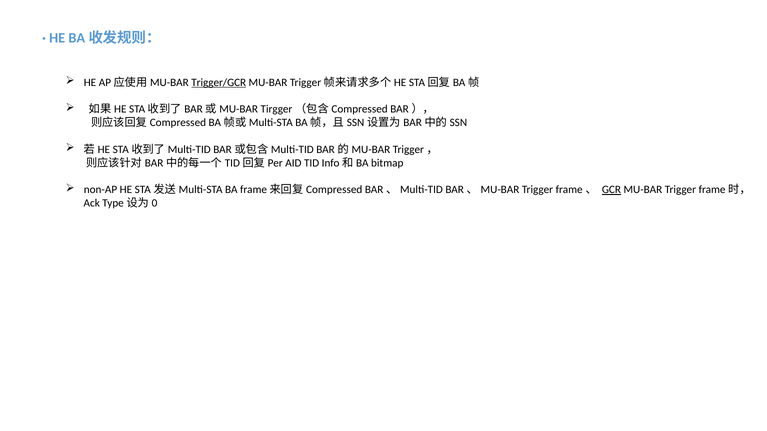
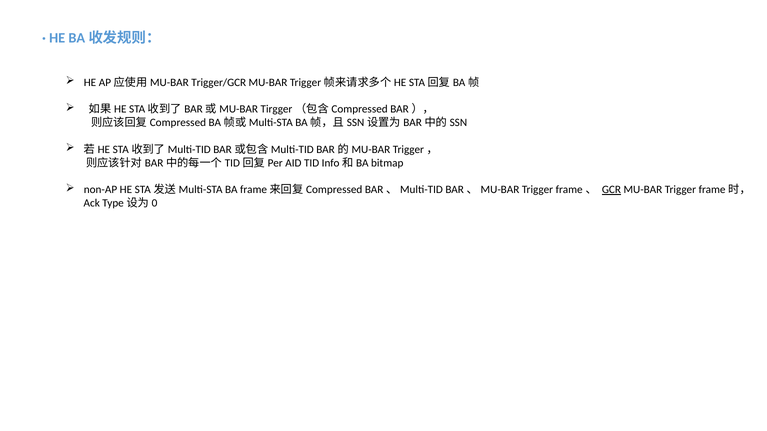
Trigger/GCR underline: present -> none
